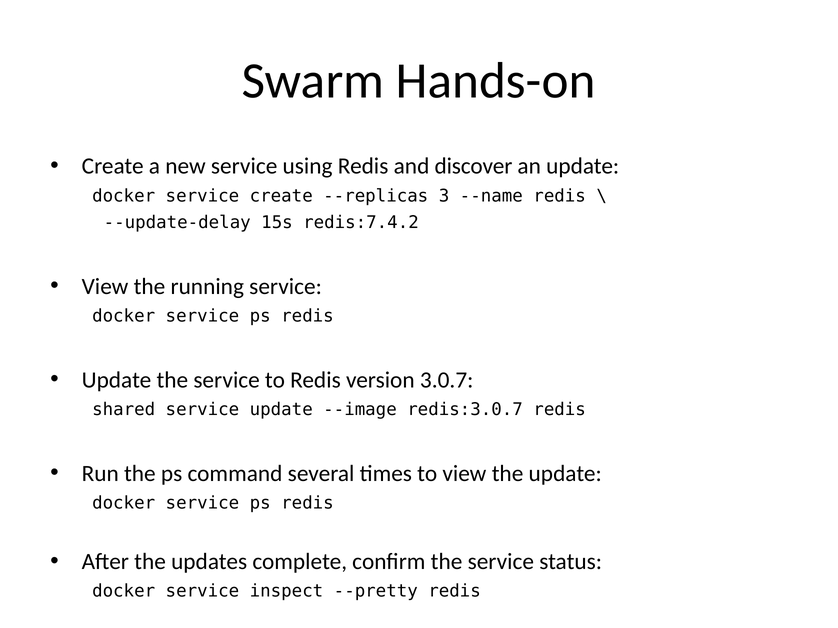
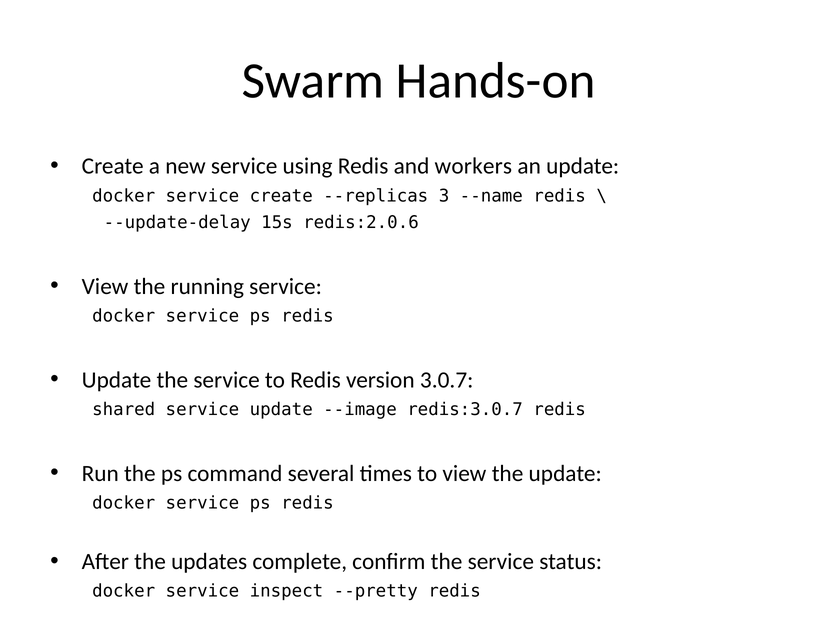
discover: discover -> workers
redis:7.4.2: redis:7.4.2 -> redis:2.0.6
